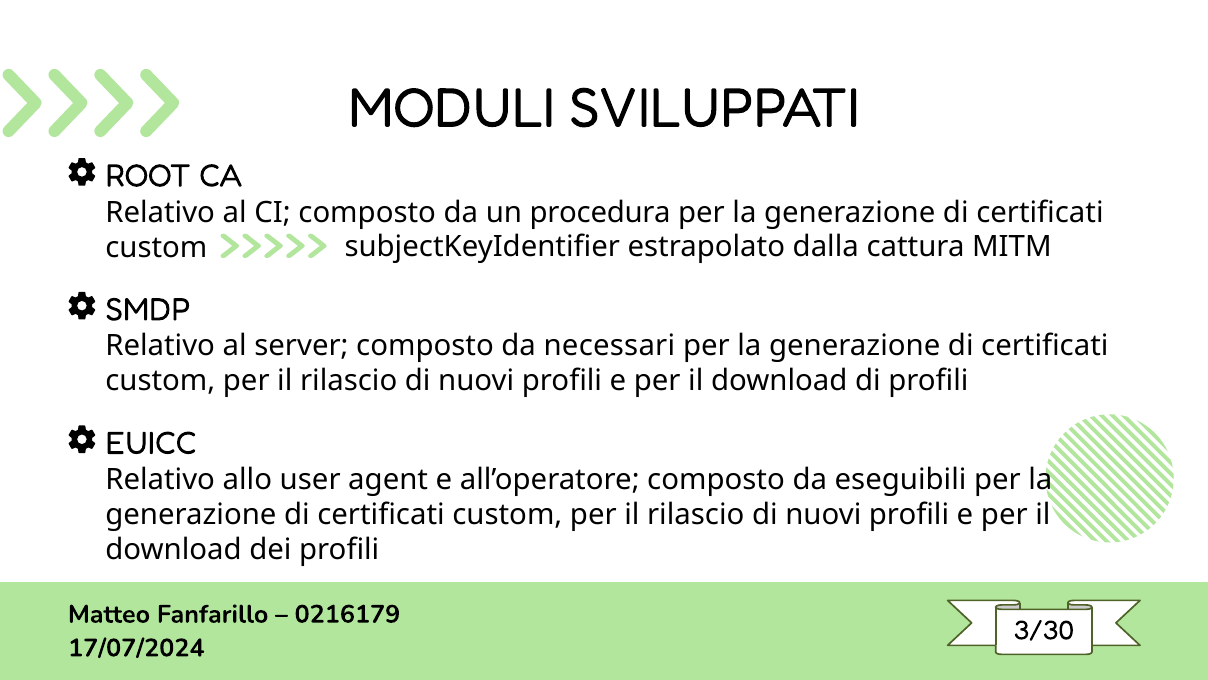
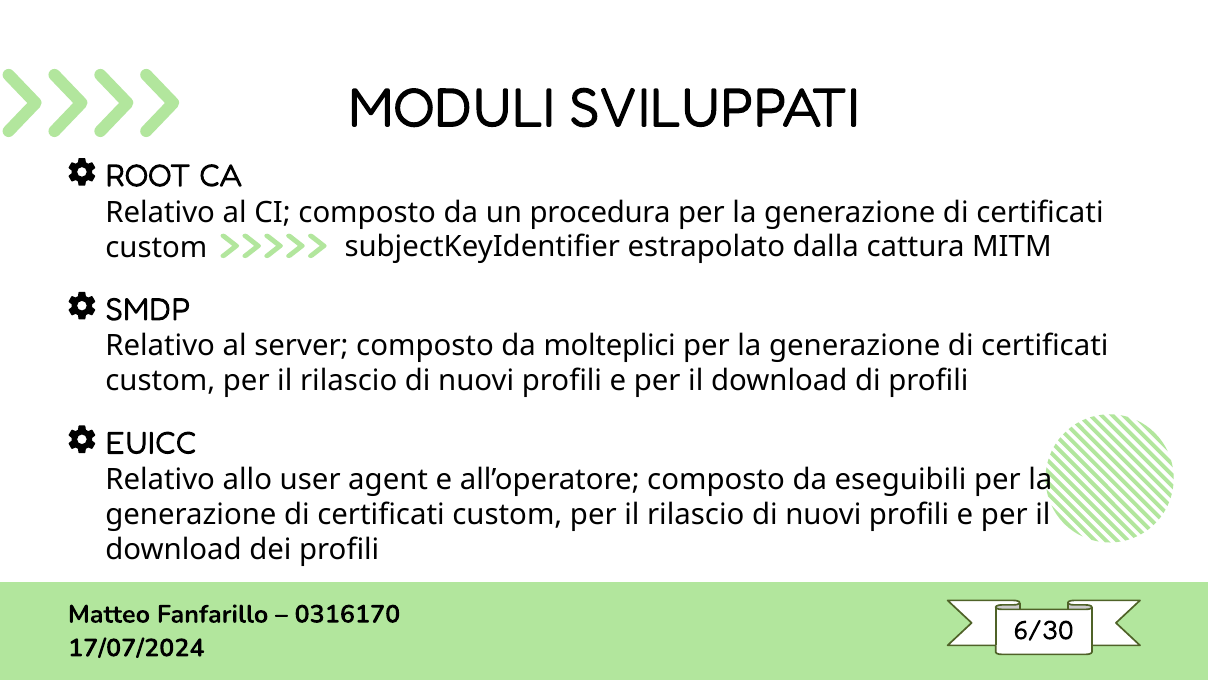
necessari: necessari -> molteplici
0216179: 0216179 -> 0316170
3/30: 3/30 -> 6/30
